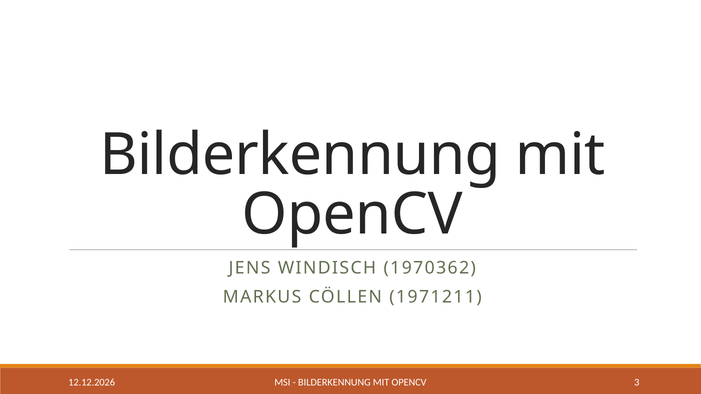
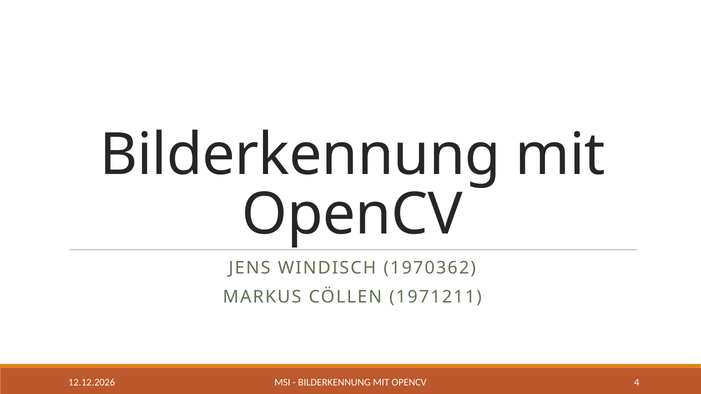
3: 3 -> 4
